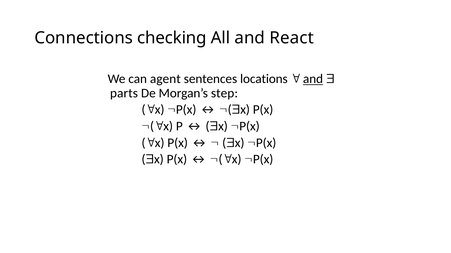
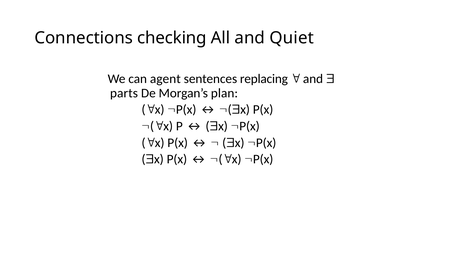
React: React -> Quiet
locations: locations -> replacing
and at (313, 79) underline: present -> none
step: step -> plan
